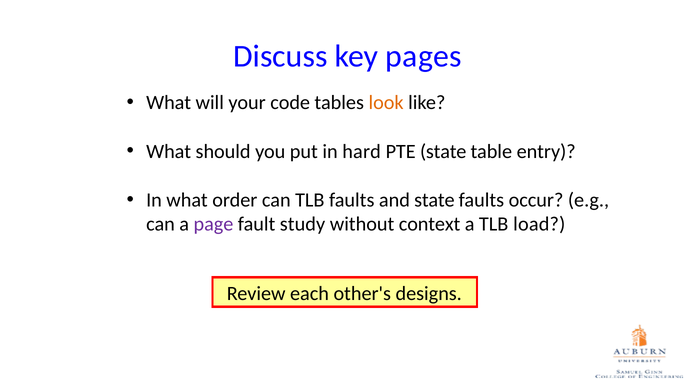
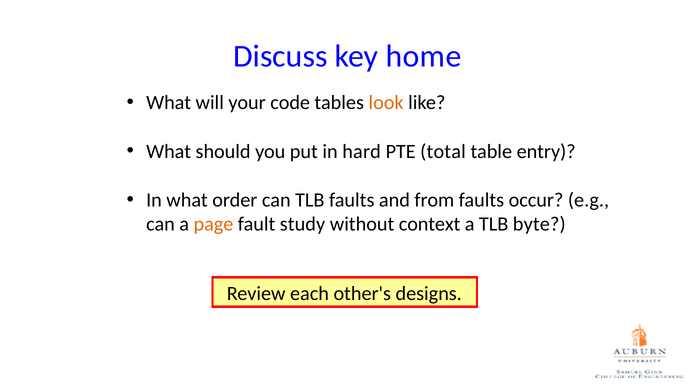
pages: pages -> home
PTE state: state -> total
and state: state -> from
page colour: purple -> orange
load: load -> byte
